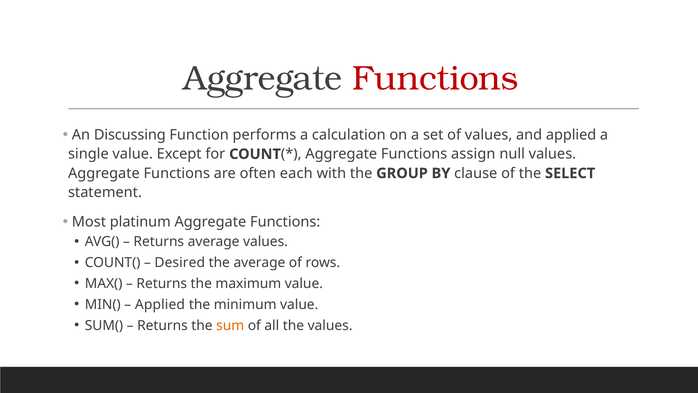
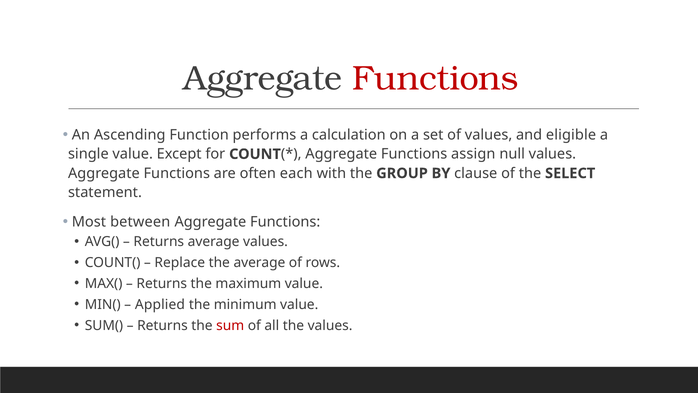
Discussing: Discussing -> Ascending
and applied: applied -> eligible
platinum: platinum -> between
Desired: Desired -> Replace
sum colour: orange -> red
